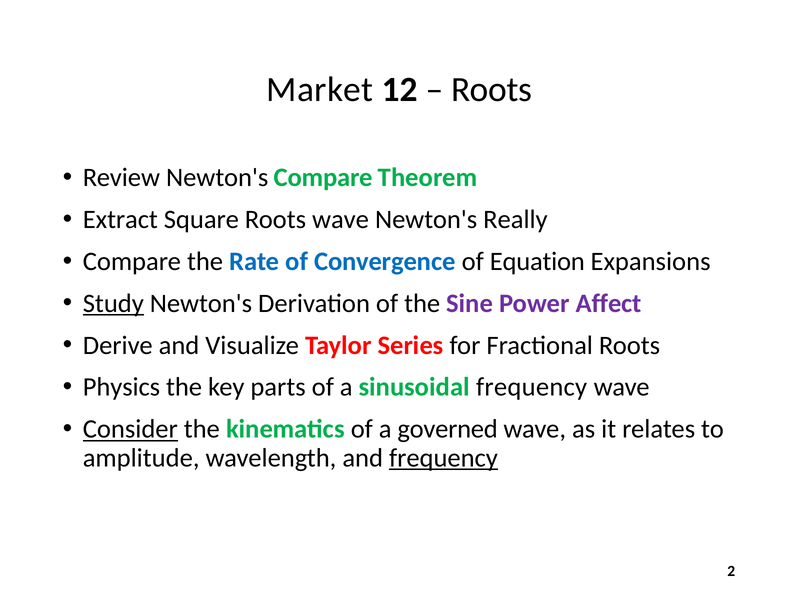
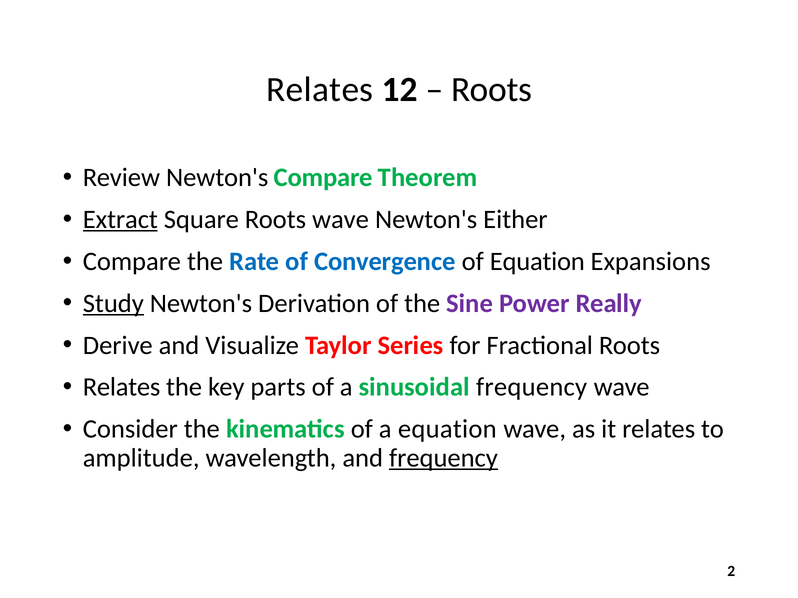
Market at (320, 89): Market -> Relates
Extract underline: none -> present
Really: Really -> Either
Affect: Affect -> Really
Physics at (121, 388): Physics -> Relates
Consider underline: present -> none
a governed: governed -> equation
